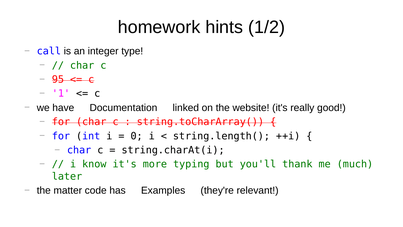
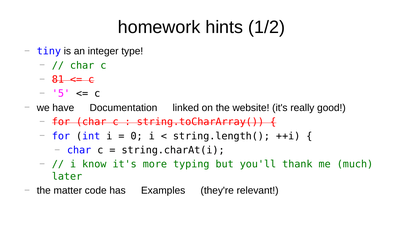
call: call -> tiny
95: 95 -> 81
1: 1 -> 5
